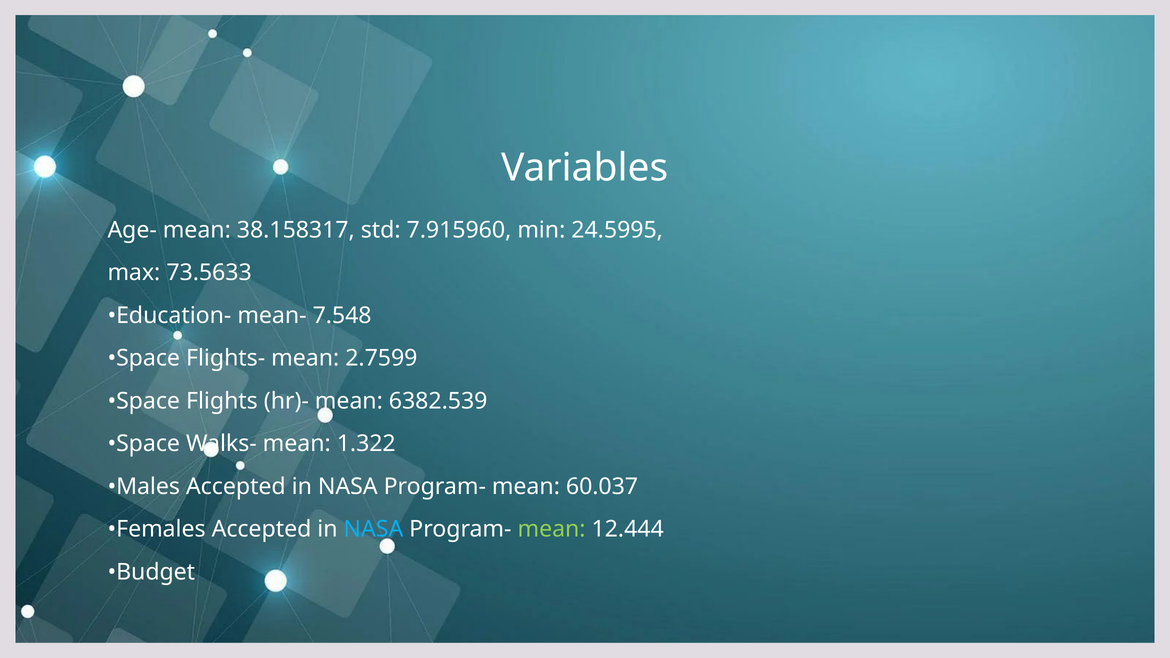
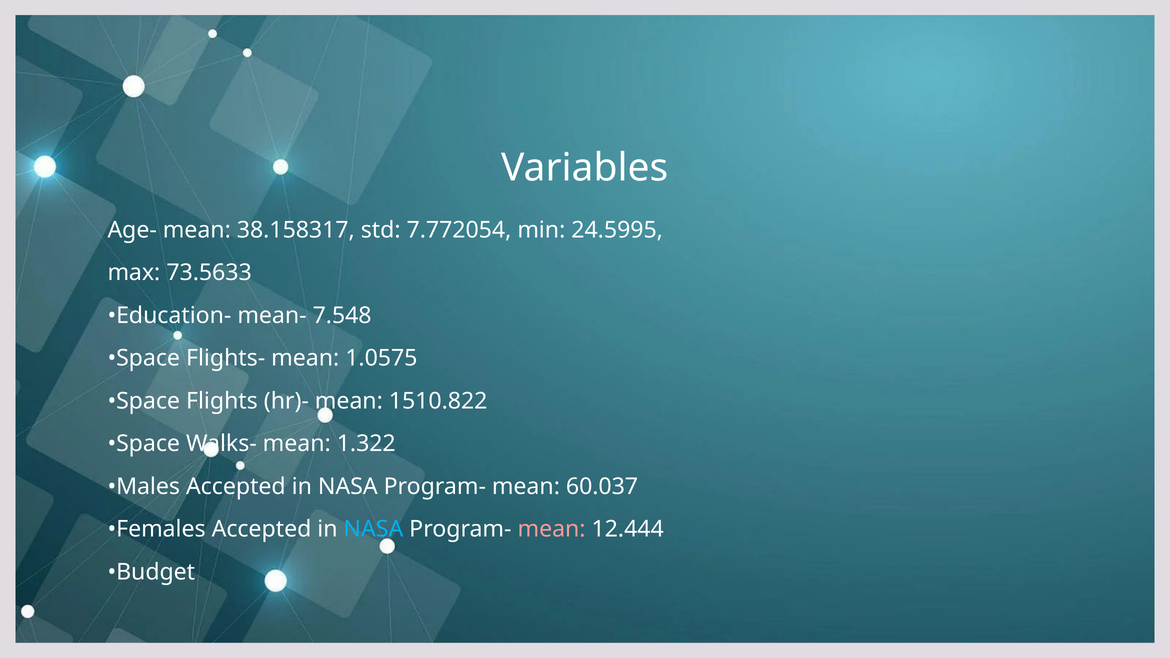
7.915960: 7.915960 -> 7.772054
2.7599: 2.7599 -> 1.0575
6382.539: 6382.539 -> 1510.822
mean at (552, 529) colour: light green -> pink
